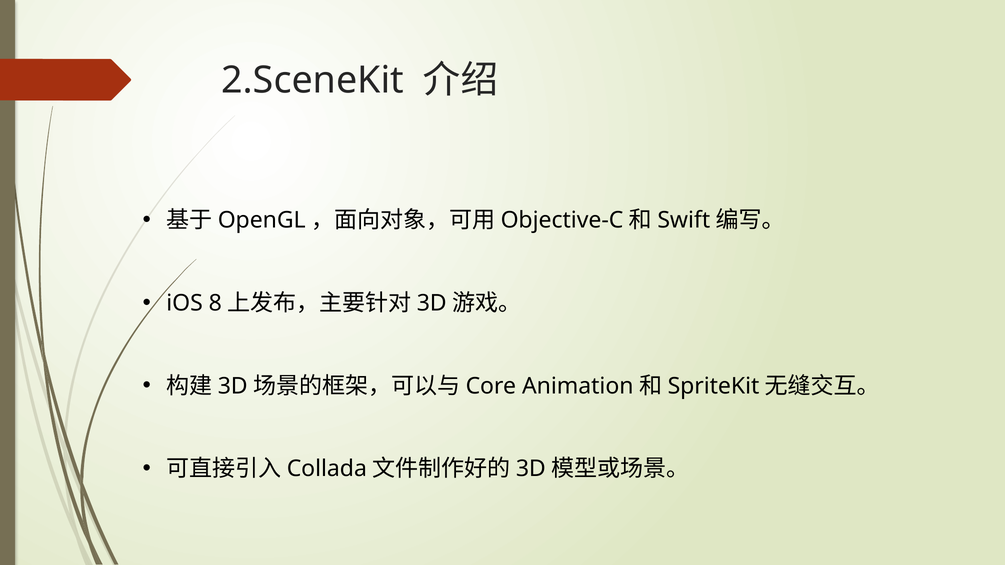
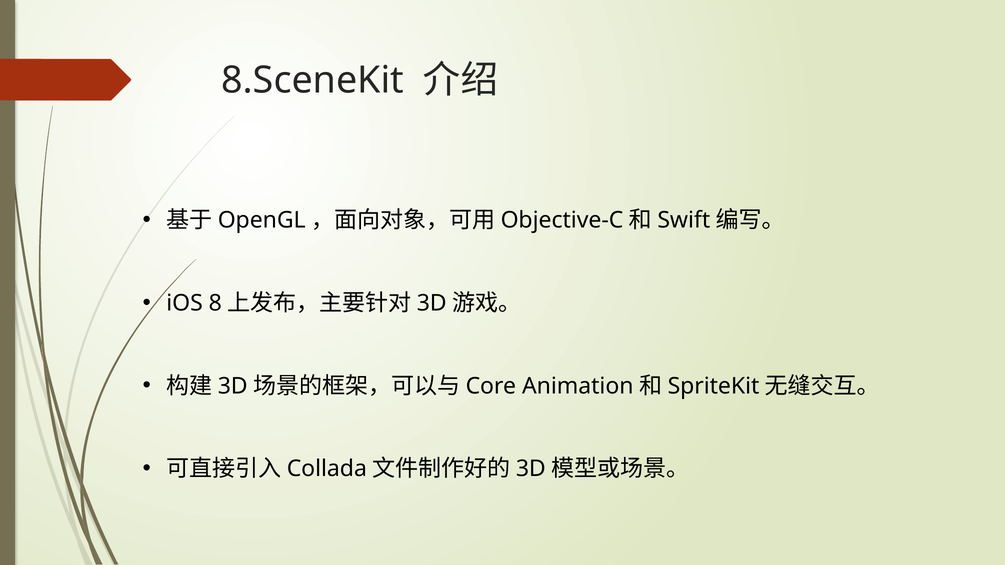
2.SceneKit: 2.SceneKit -> 8.SceneKit
